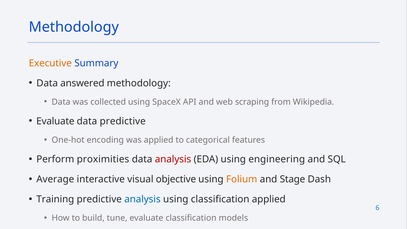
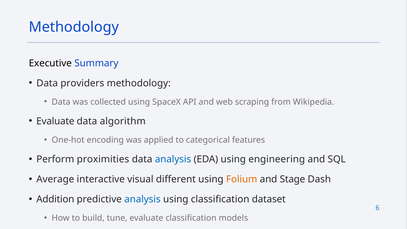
Executive colour: orange -> black
answered: answered -> providers
data predictive: predictive -> algorithm
analysis at (173, 159) colour: red -> blue
objective: objective -> different
Training: Training -> Addition
classification applied: applied -> dataset
